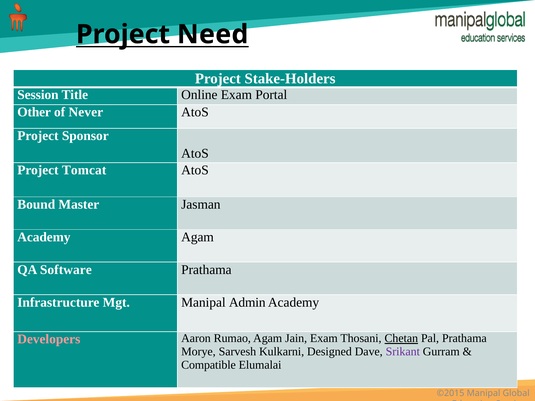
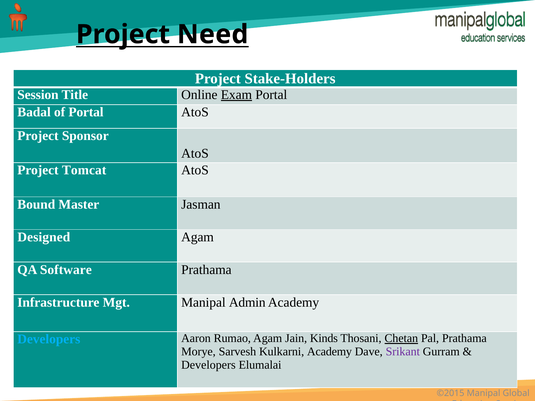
Exam at (236, 95) underline: none -> present
Other: Other -> Badal
of Never: Never -> Portal
Academy at (44, 237): Academy -> Designed
Developers at (49, 339) colour: pink -> light blue
Jain Exam: Exam -> Kinds
Kulkarni Designed: Designed -> Academy
Compatible at (209, 365): Compatible -> Developers
